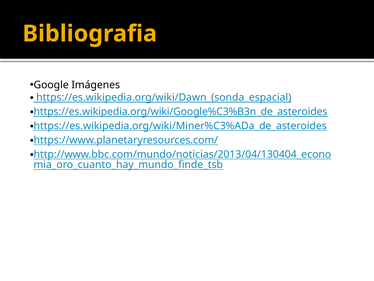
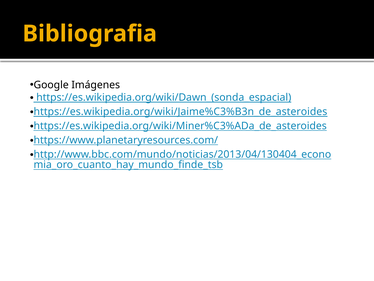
https://es.wikipedia.org/wiki/Google%C3%B3n_de_asteroides: https://es.wikipedia.org/wiki/Google%C3%B3n_de_asteroides -> https://es.wikipedia.org/wiki/Jaime%C3%B3n_de_asteroides
